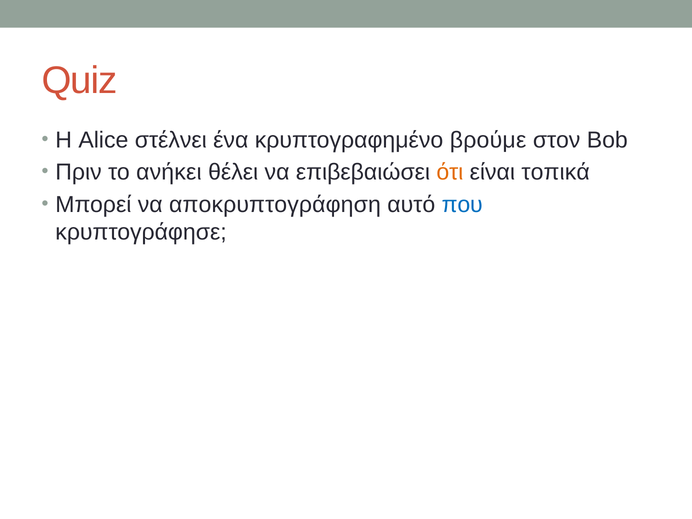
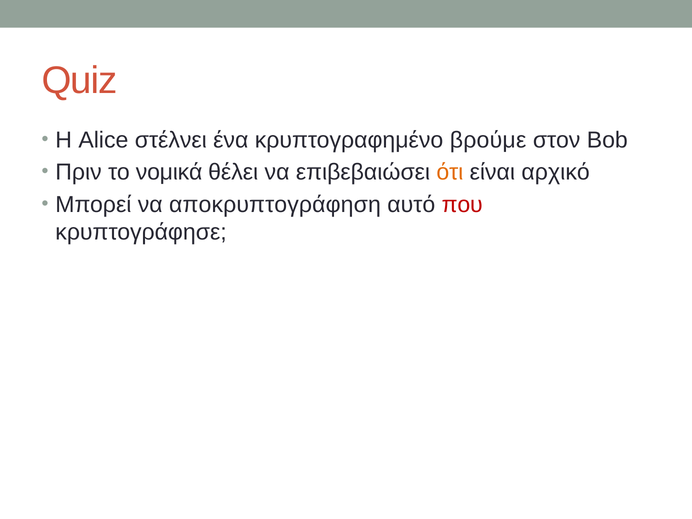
ανήκει: ανήκει -> νομικά
τοπικά: τοπικά -> αρχικό
που colour: blue -> red
